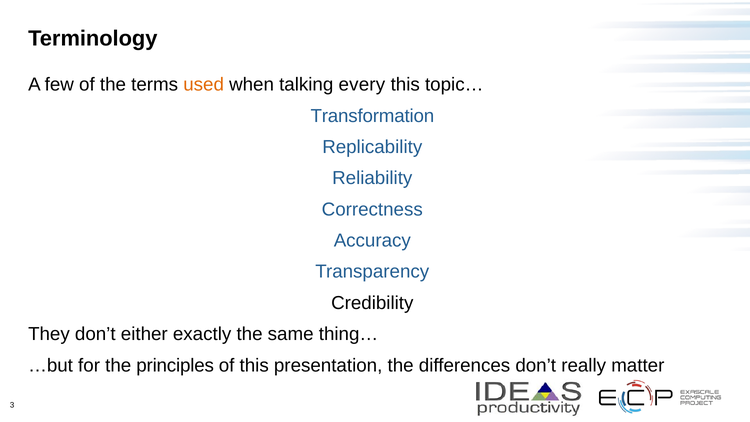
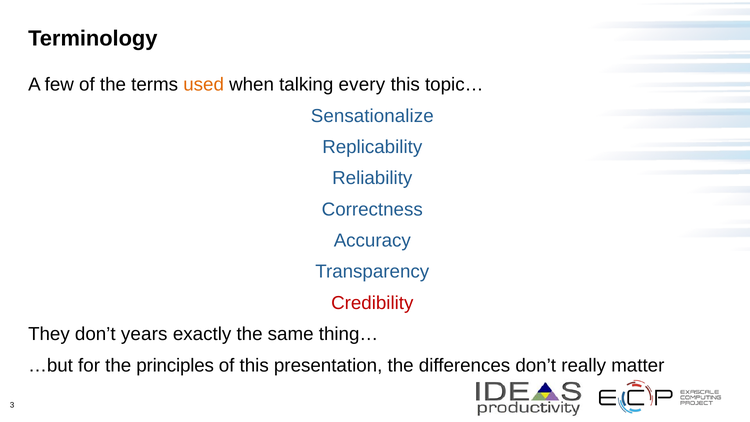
Transformation: Transformation -> Sensationalize
Credibility colour: black -> red
either: either -> years
